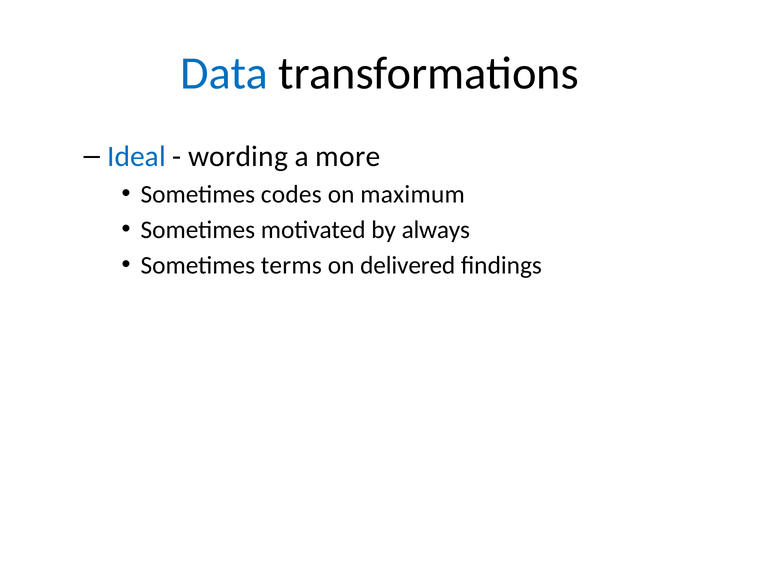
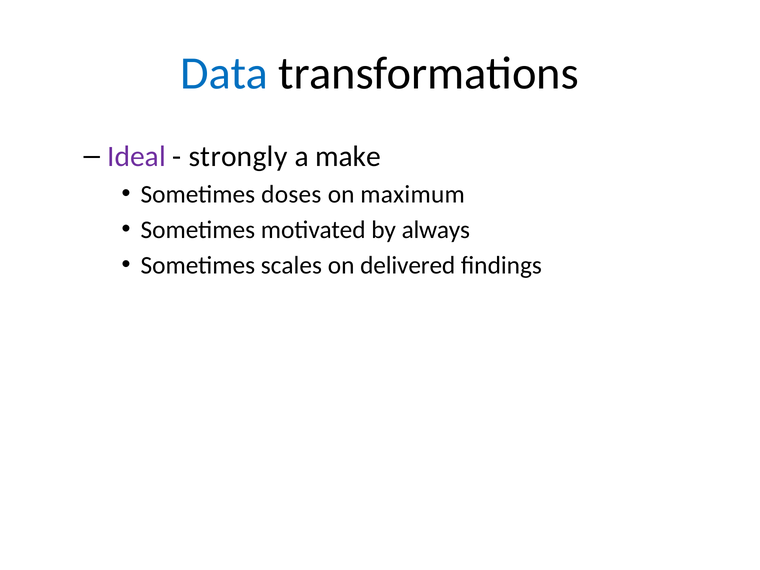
Ideal colour: blue -> purple
wording: wording -> strongly
more: more -> make
codes: codes -> doses
terms: terms -> scales
